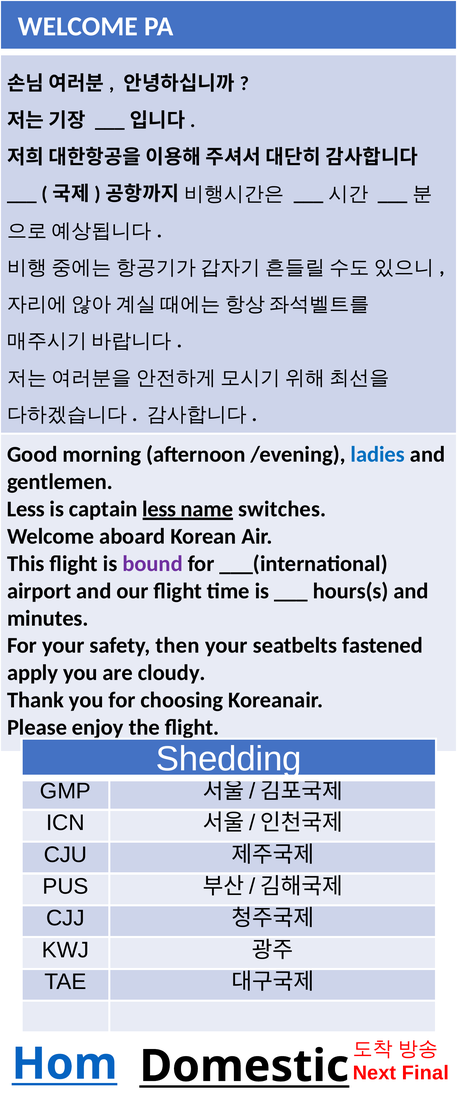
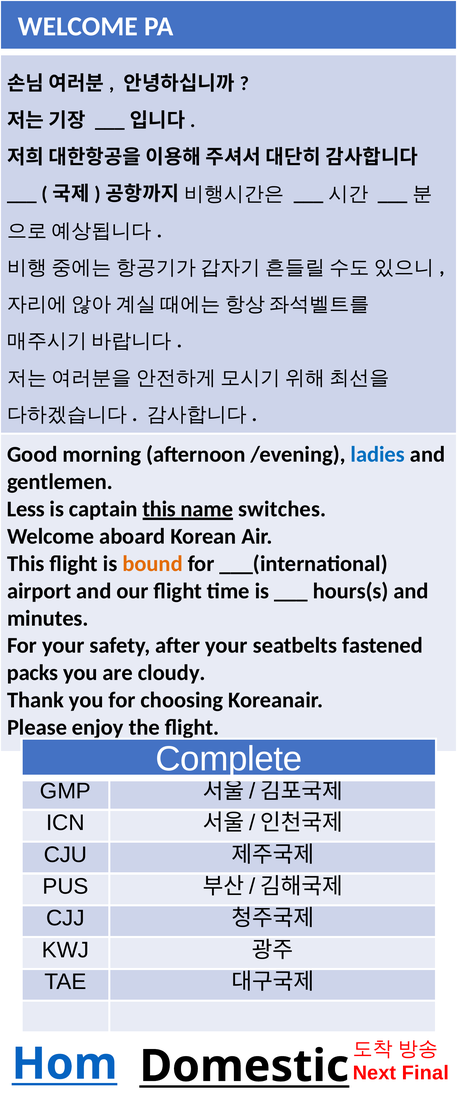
captain less: less -> this
bound colour: purple -> orange
then: then -> after
apply: apply -> packs
Shedding: Shedding -> Complete
